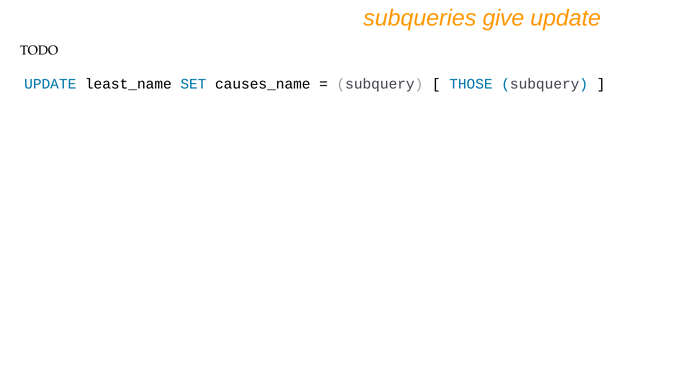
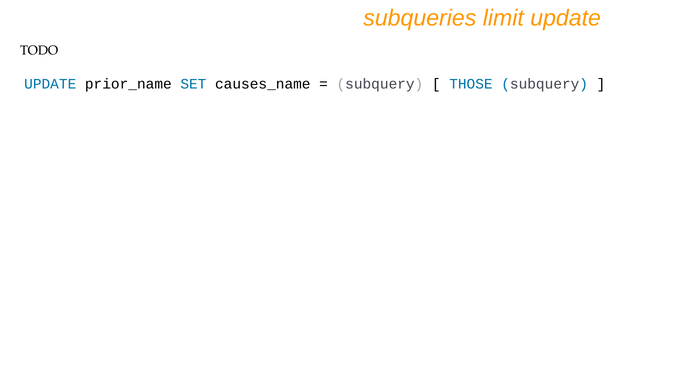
give: give -> limit
least_name: least_name -> prior_name
